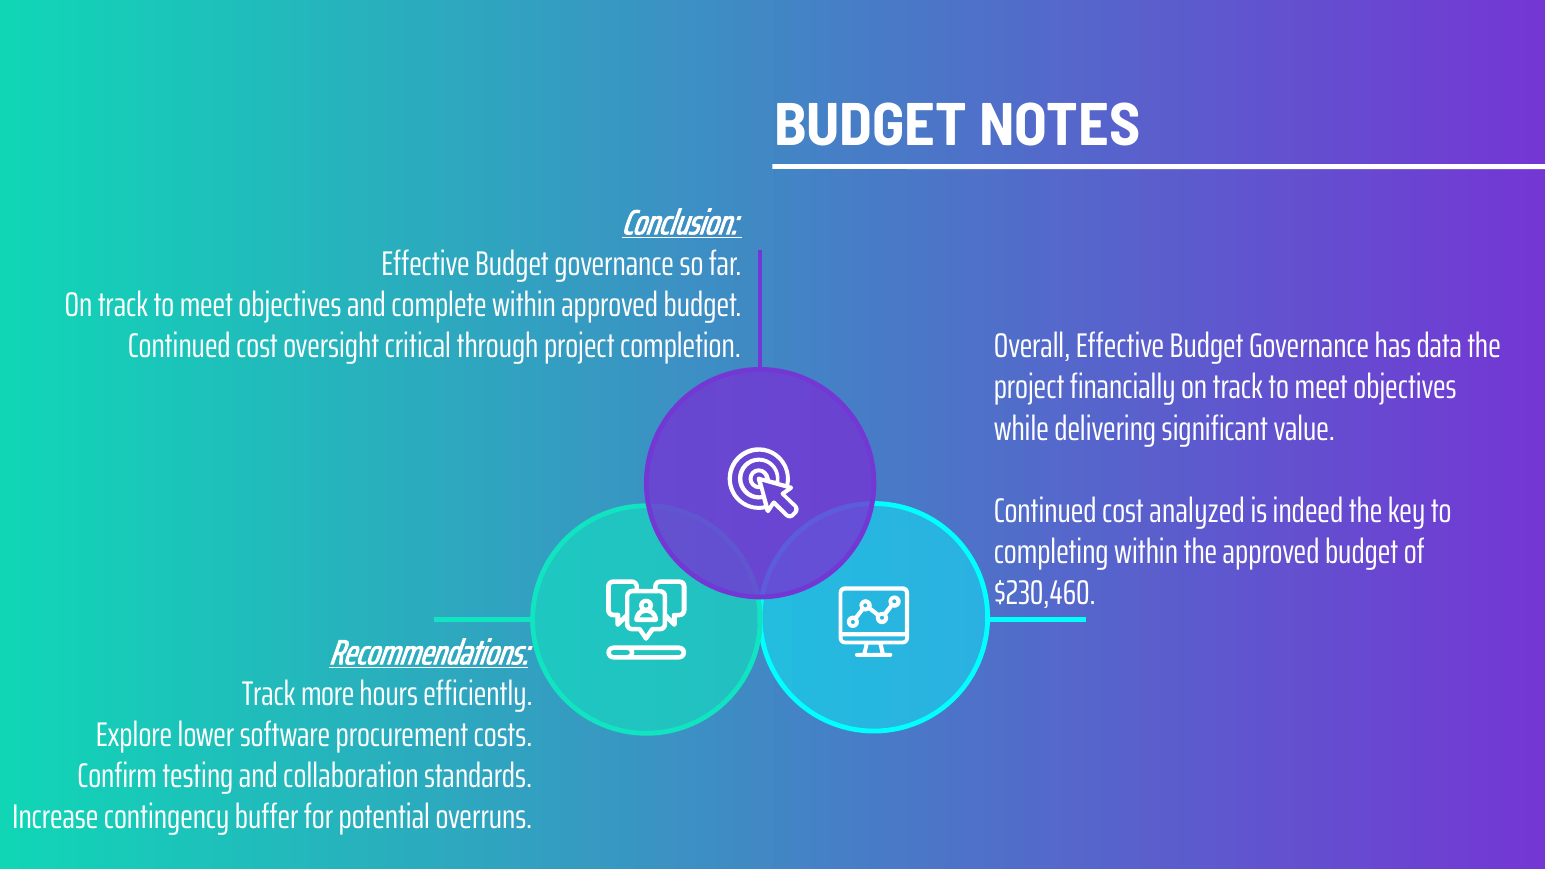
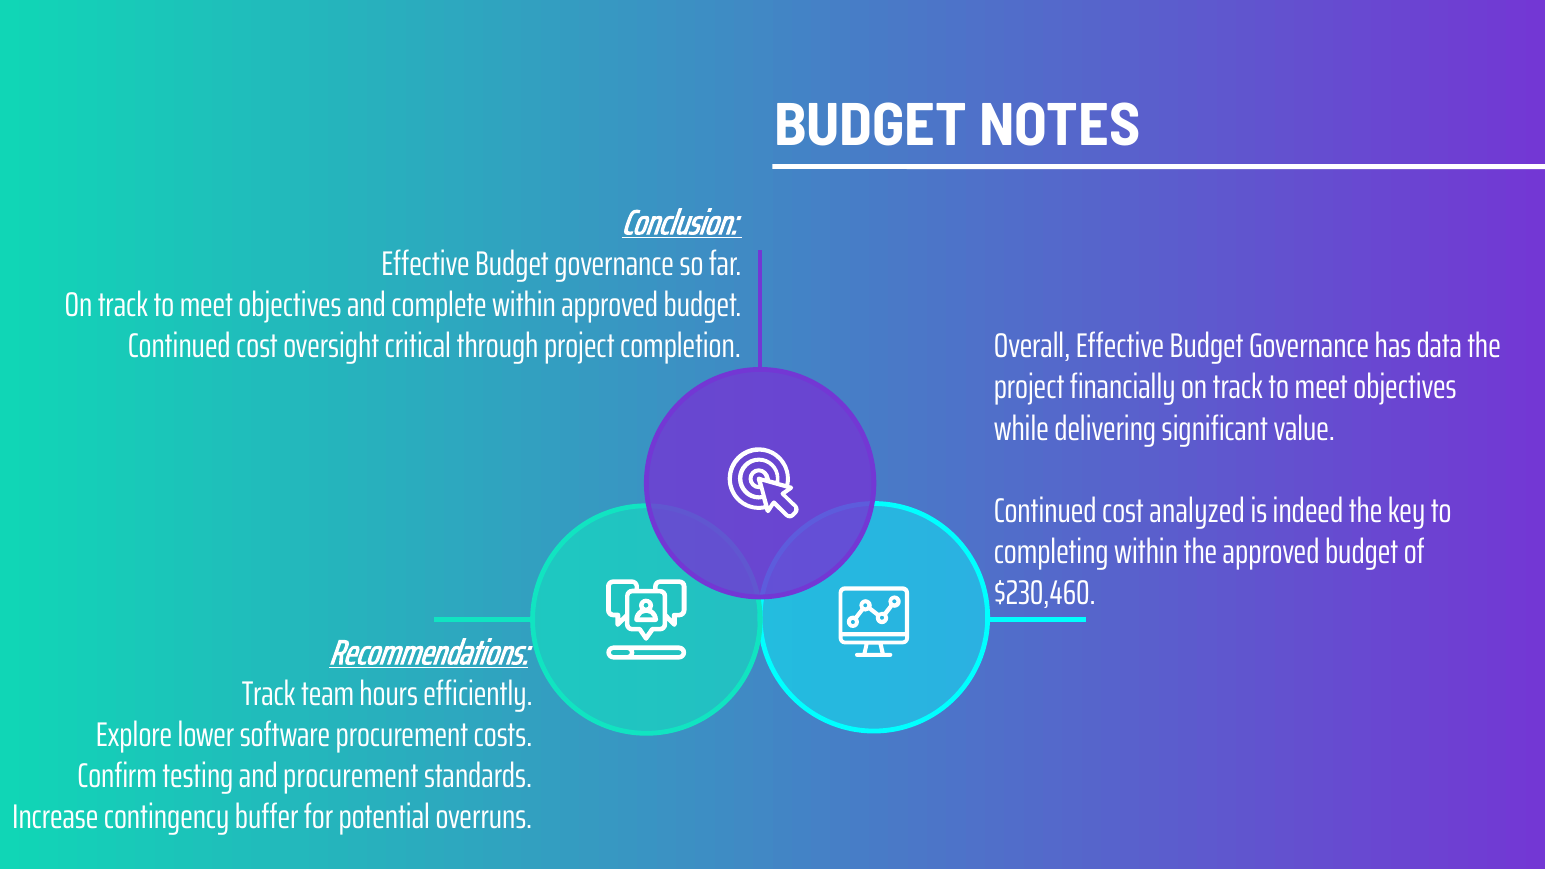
more: more -> team
and collaboration: collaboration -> procurement
